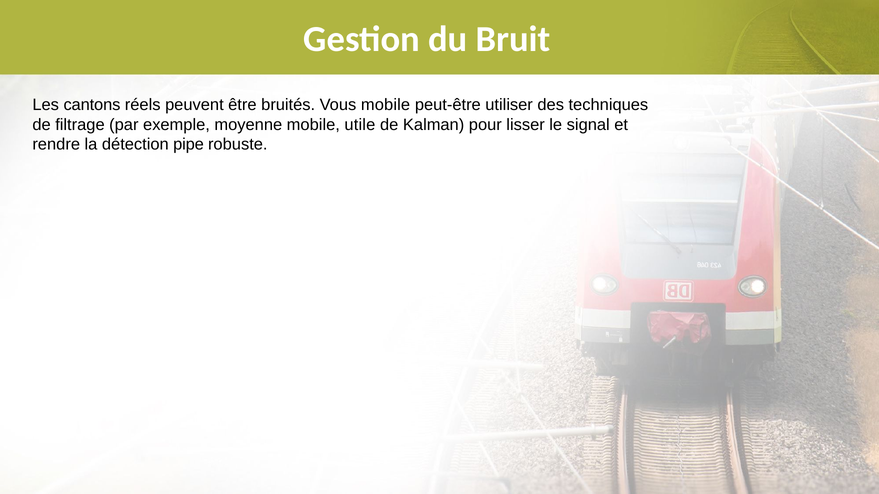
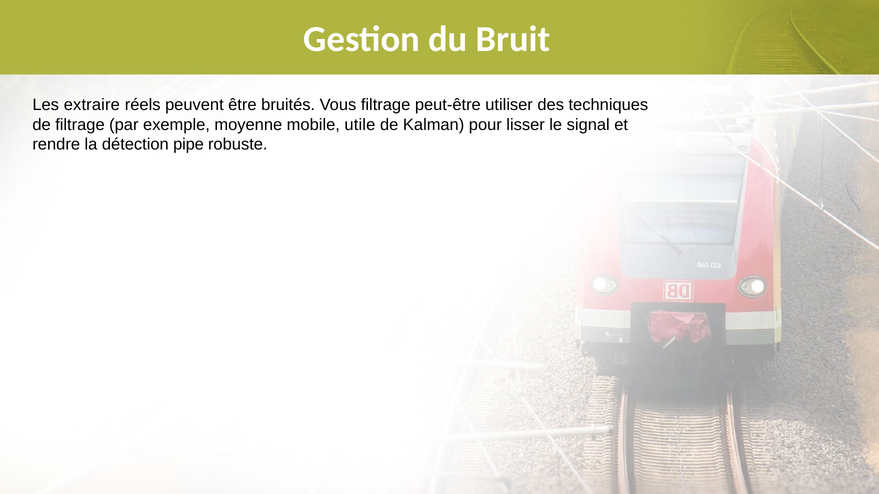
cantons: cantons -> extraire
Vous mobile: mobile -> filtrage
